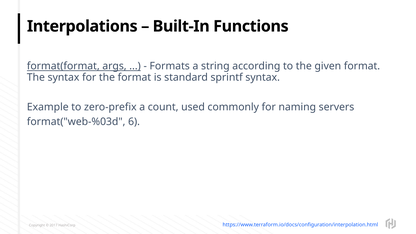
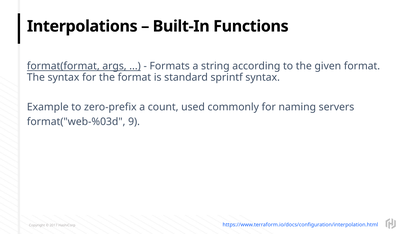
6: 6 -> 9
